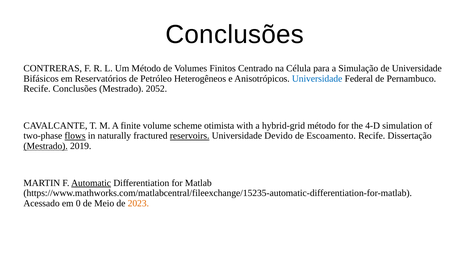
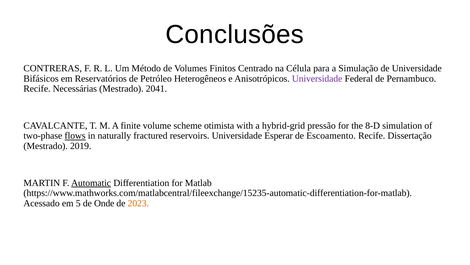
Universidade at (317, 78) colour: blue -> purple
Recife Conclusões: Conclusões -> Necessárias
2052: 2052 -> 2041
hybrid-grid método: método -> pressão
4-D: 4-D -> 8-D
reservoirs underline: present -> none
Devido: Devido -> Esperar
Mestrado at (46, 146) underline: present -> none
0: 0 -> 5
Meio: Meio -> Onde
